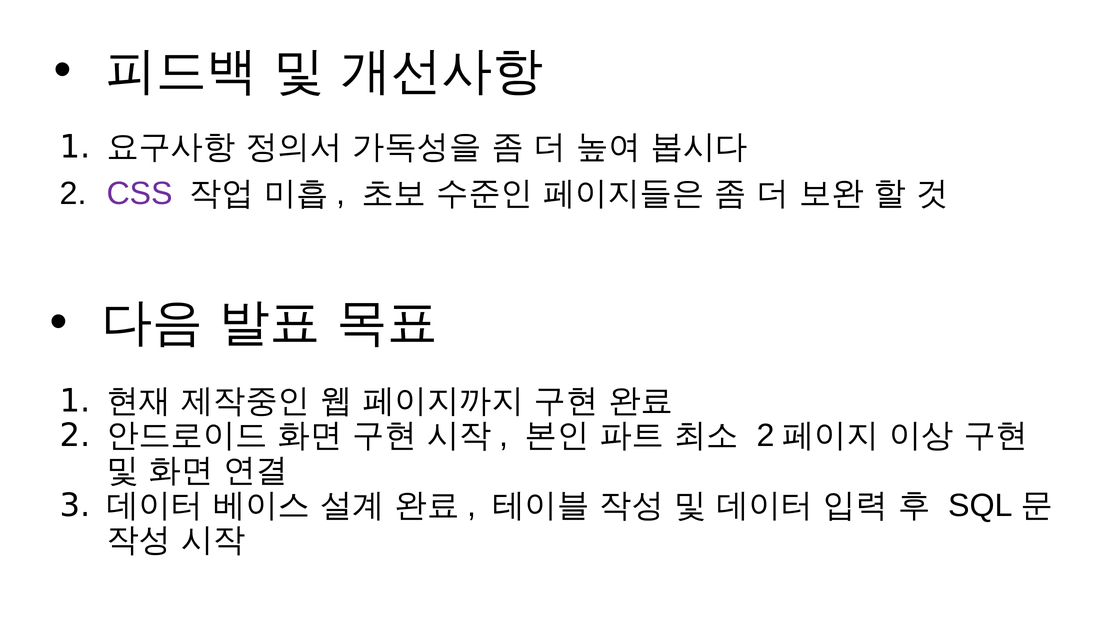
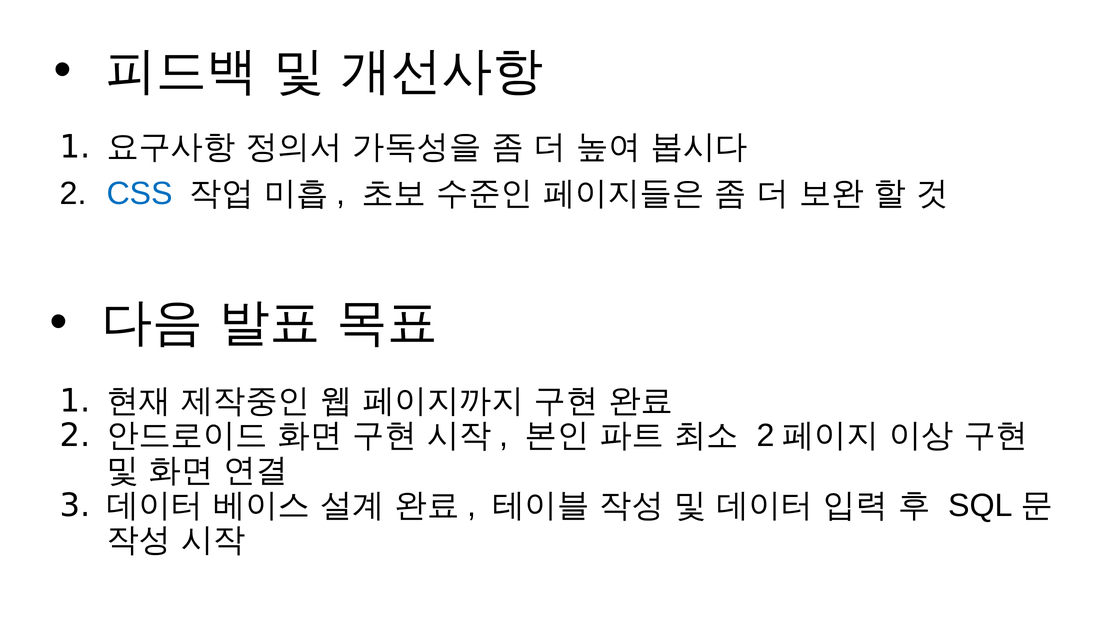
CSS colour: purple -> blue
